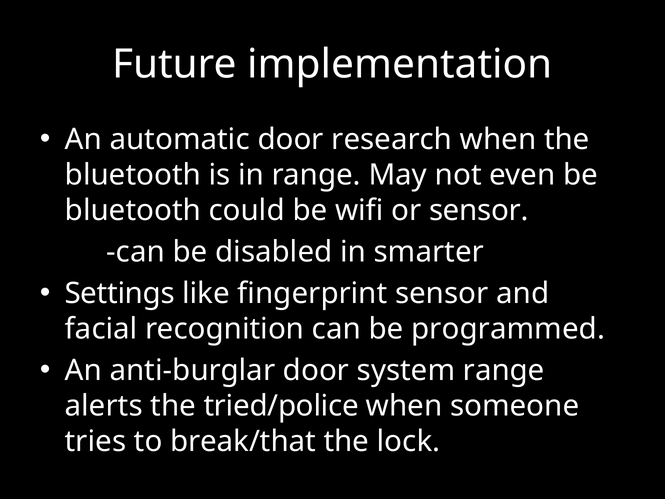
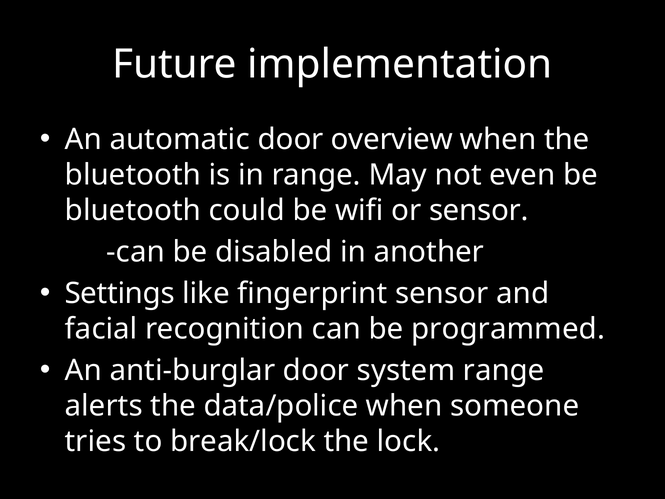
research: research -> overview
smarter: smarter -> another
tried/police: tried/police -> data/police
break/that: break/that -> break/lock
